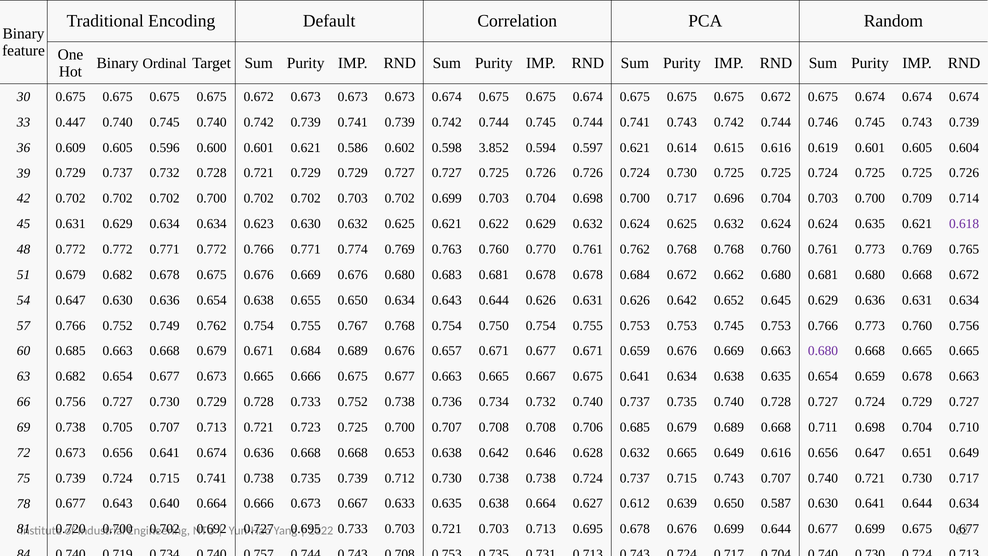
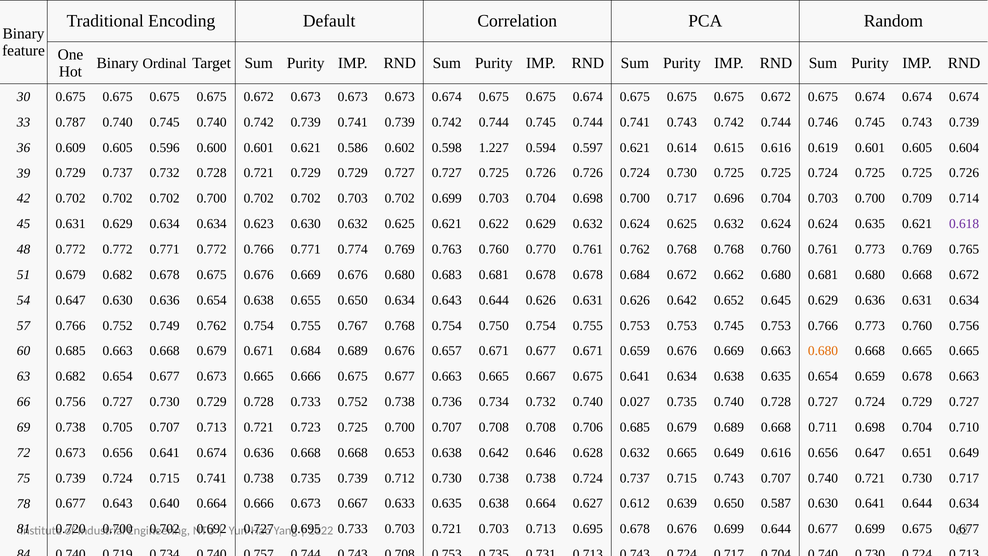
0.447: 0.447 -> 0.787
3.852: 3.852 -> 1.227
0.680 at (823, 351) colour: purple -> orange
0.740 0.737: 0.737 -> 0.027
